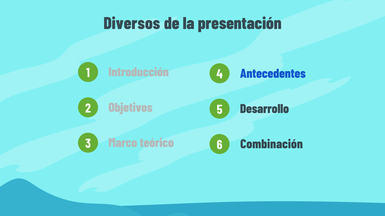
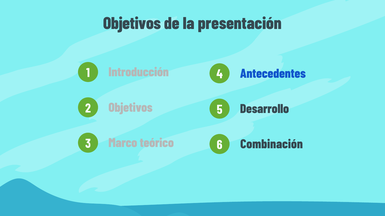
Diversos at (132, 23): Diversos -> Objetivos
